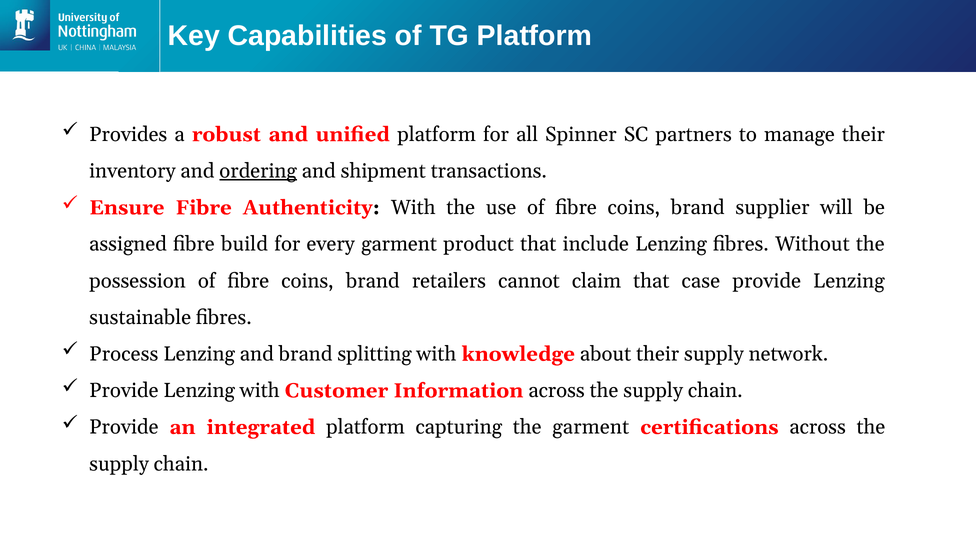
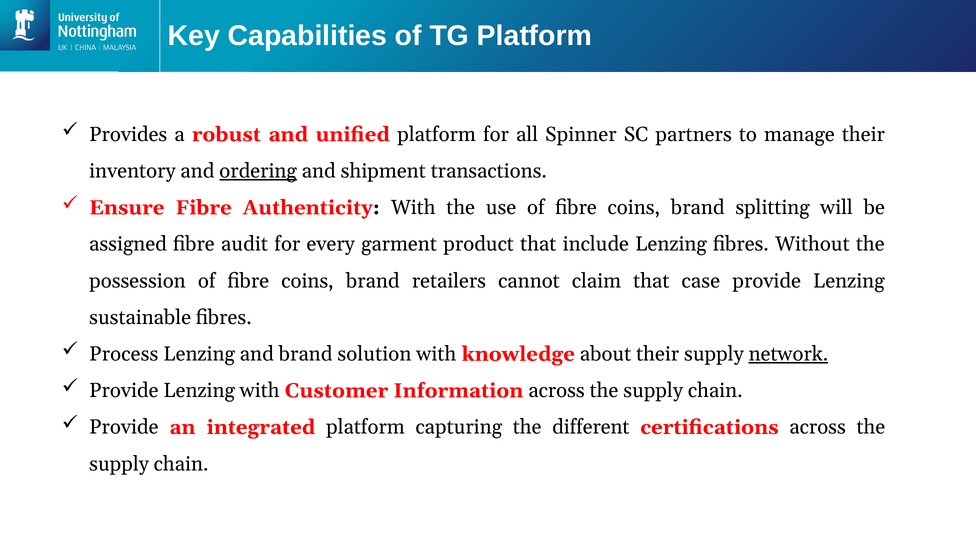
supplier: supplier -> splitting
build: build -> audit
splitting: splitting -> solution
network underline: none -> present
the garment: garment -> different
